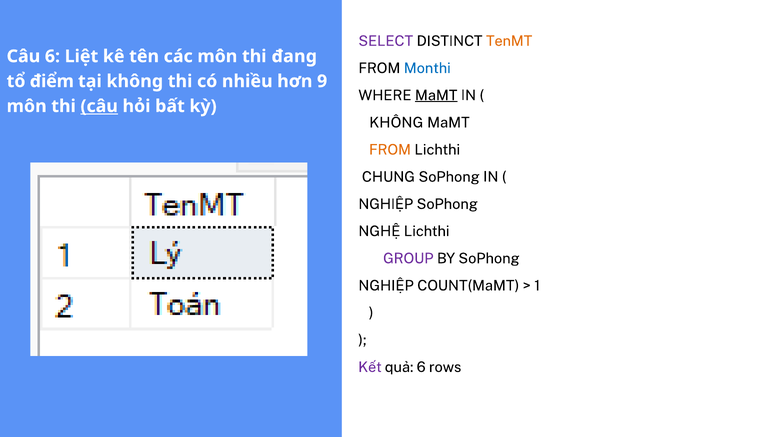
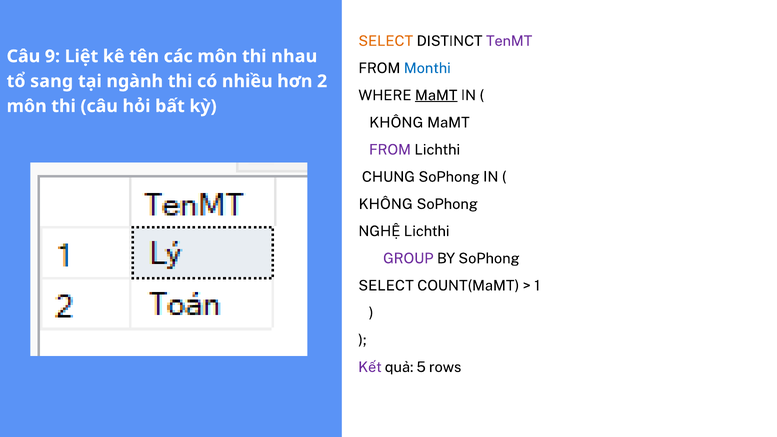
SELECT at (386, 41) colour: purple -> orange
TenMT colour: orange -> purple
Câu 6: 6 -> 9
đang: đang -> nhau
điểm: điểm -> sang
tại không: không -> ngành
9: 9 -> 2
câu at (99, 106) underline: present -> none
FROM at (390, 150) colour: orange -> purple
NGHIỆP at (386, 204): NGHIỆP -> KHÔNG
NGHIỆP at (386, 286): NGHIỆP -> SELECT
quả 6: 6 -> 5
